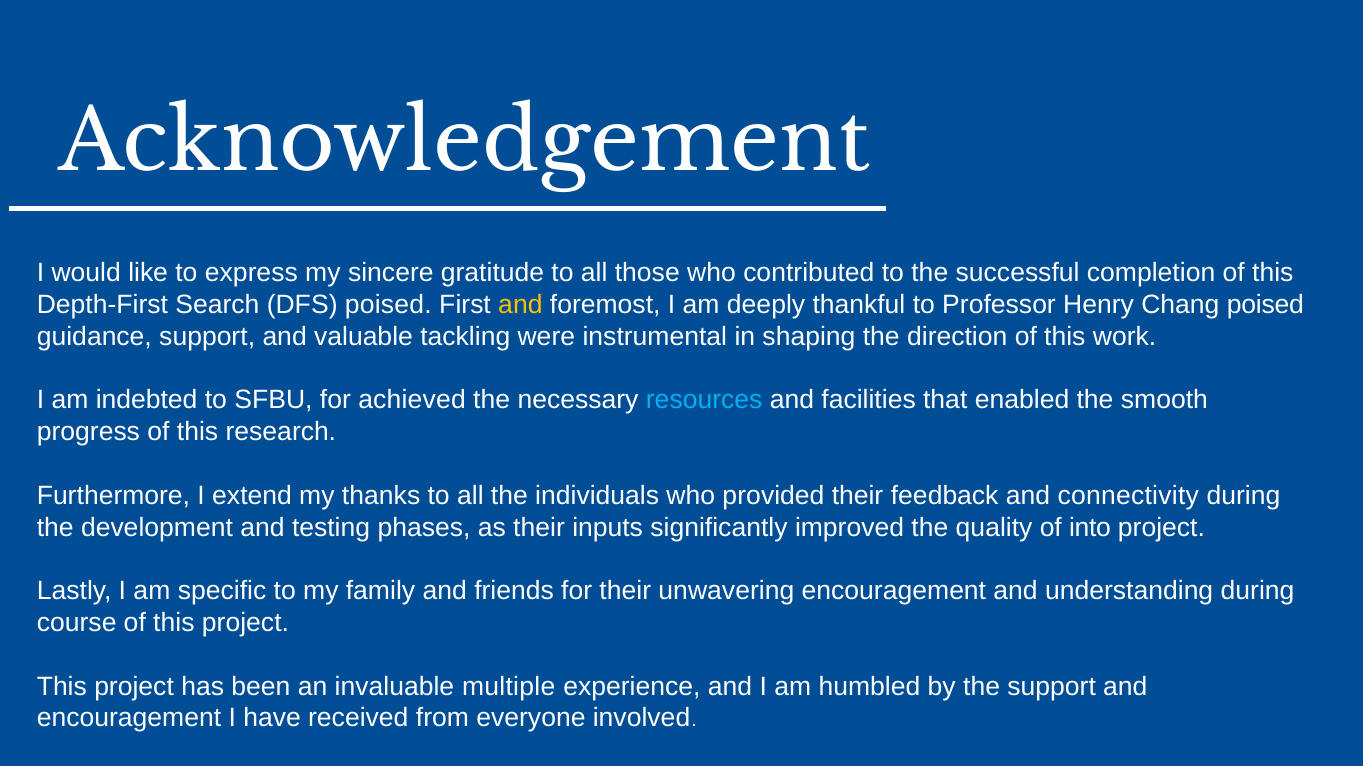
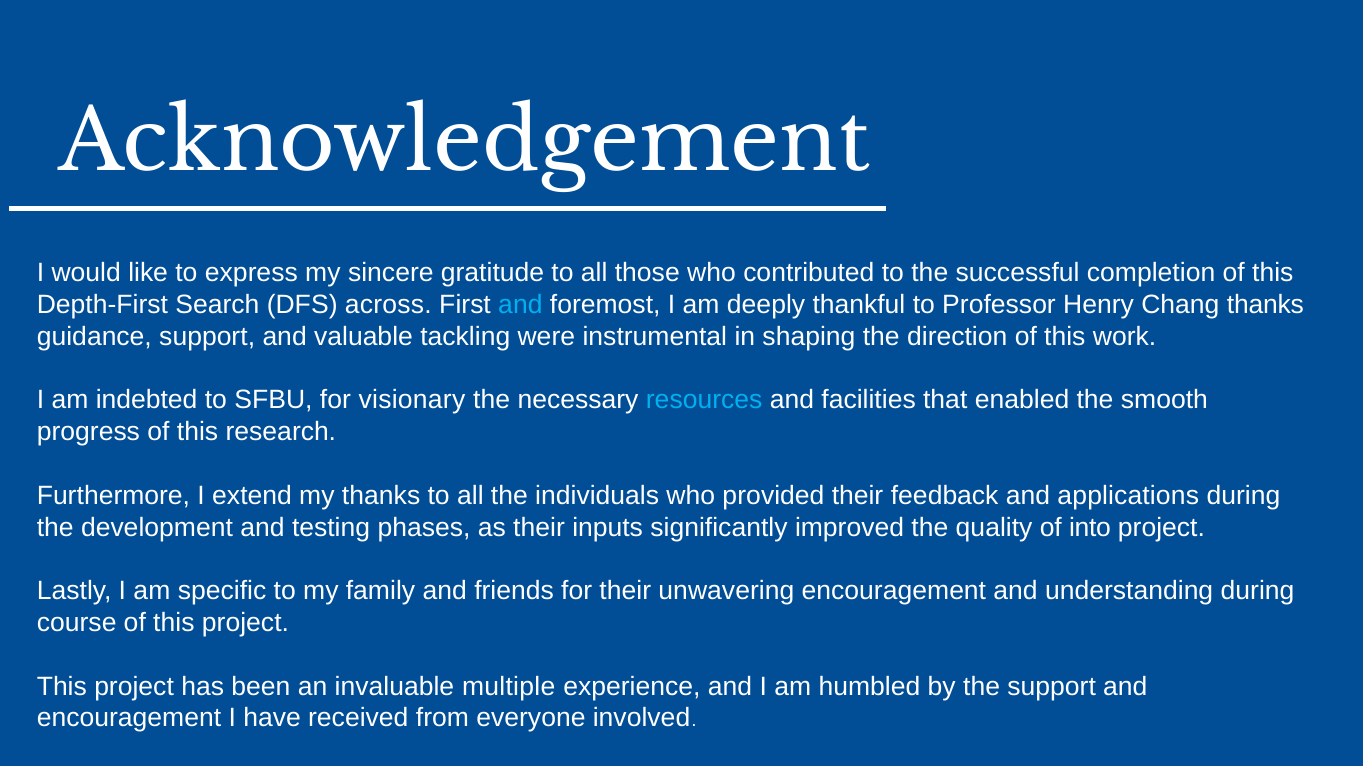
DFS poised: poised -> across
and at (520, 305) colour: yellow -> light blue
Chang poised: poised -> thanks
achieved: achieved -> visionary
connectivity: connectivity -> applications
